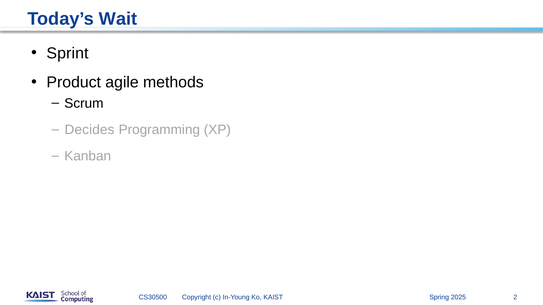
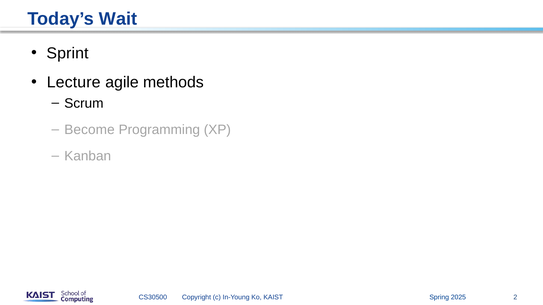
Product: Product -> Lecture
Decides: Decides -> Become
